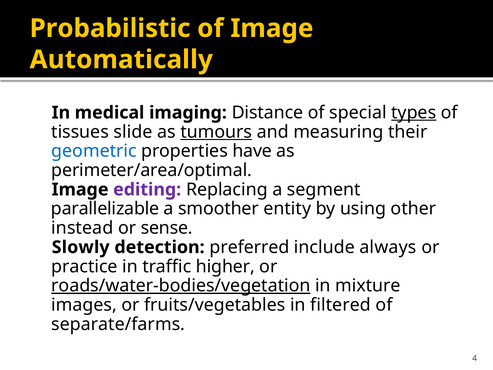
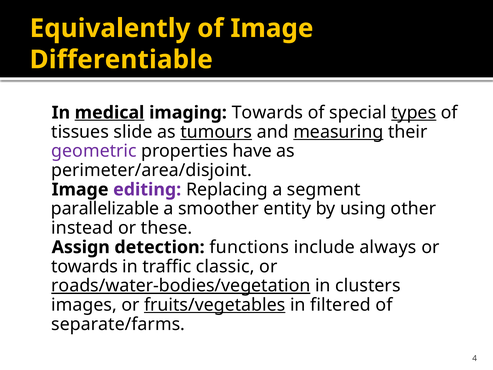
Probabilistic: Probabilistic -> Equivalently
Automatically: Automatically -> Differentiable
medical underline: none -> present
imaging Distance: Distance -> Towards
measuring underline: none -> present
geometric colour: blue -> purple
perimeter/area/optimal: perimeter/area/optimal -> perimeter/area/disjoint
sense: sense -> these
Slowly: Slowly -> Assign
preferred: preferred -> functions
practice at (84, 266): practice -> towards
higher: higher -> classic
mixture: mixture -> clusters
fruits/vegetables underline: none -> present
